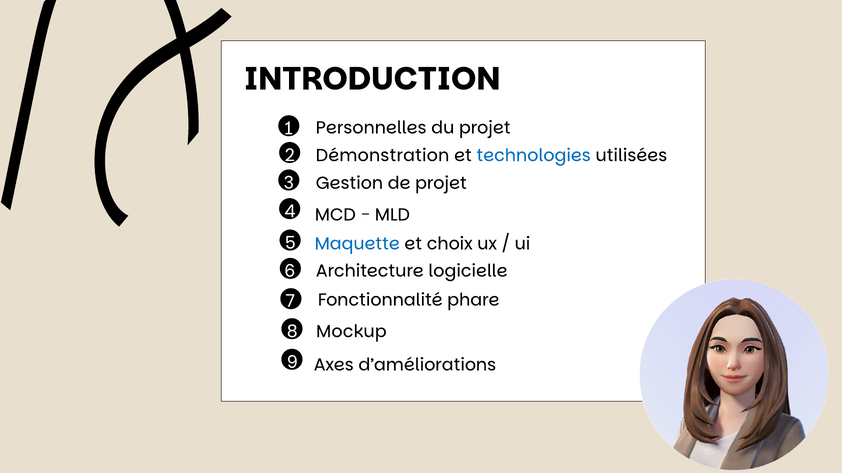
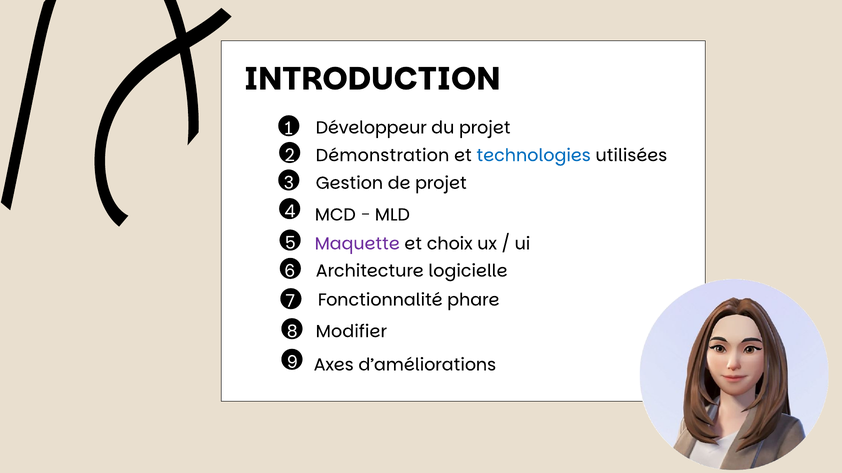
Personnelles: Personnelles -> Développeur
Maquette colour: blue -> purple
Mockup: Mockup -> Modifier
